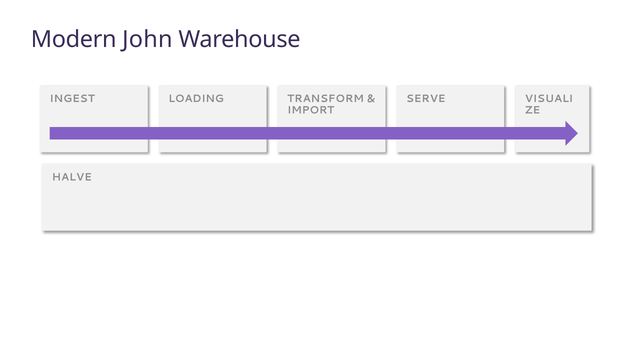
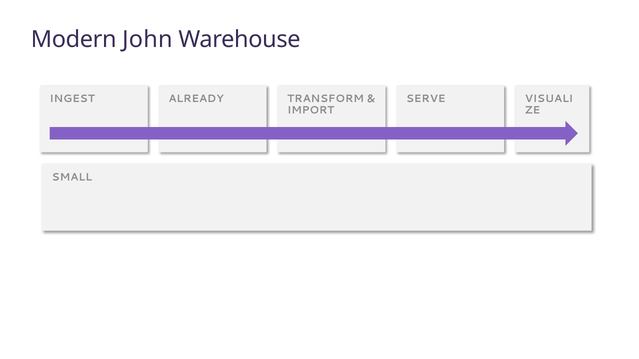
LOADING: LOADING -> ALREADY
HALVE: HALVE -> SMALL
